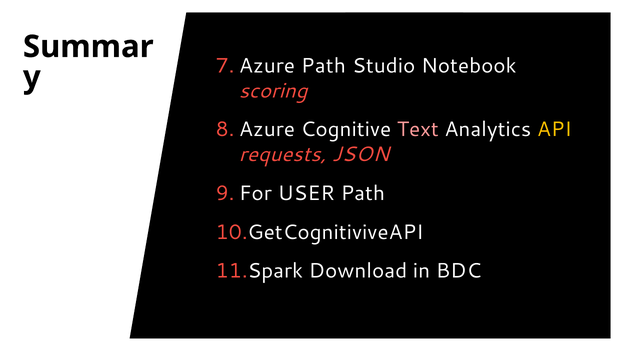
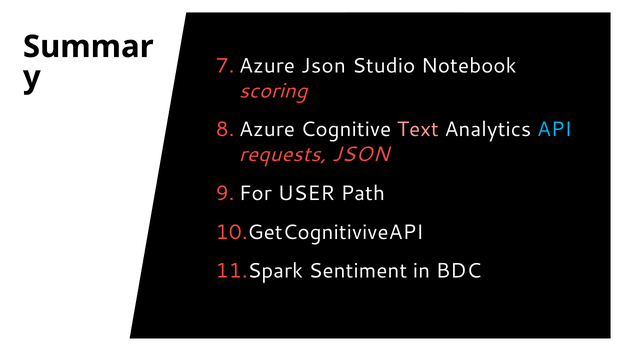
Path at (323, 66): Path -> Json
API colour: yellow -> light blue
Download: Download -> Sentiment
